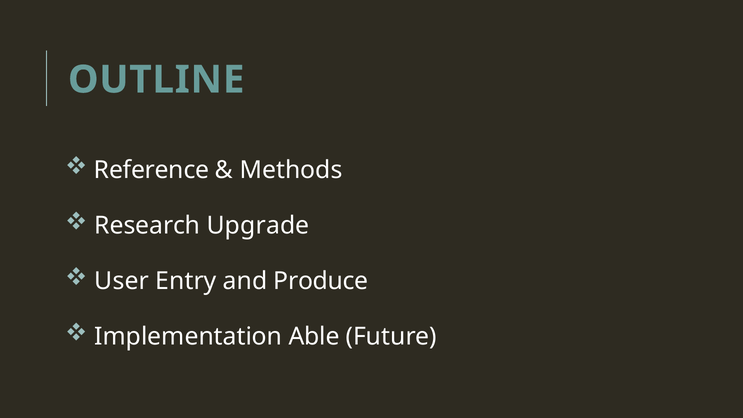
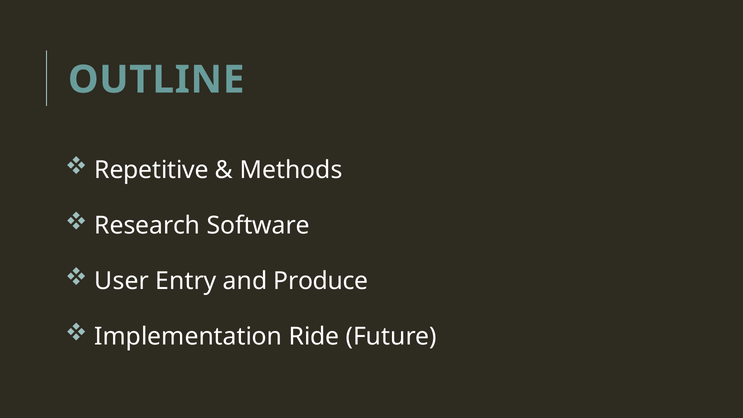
Reference: Reference -> Repetitive
Upgrade: Upgrade -> Software
Able: Able -> Ride
